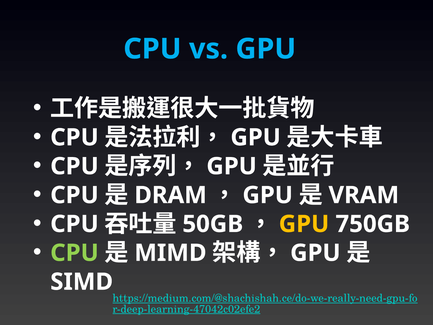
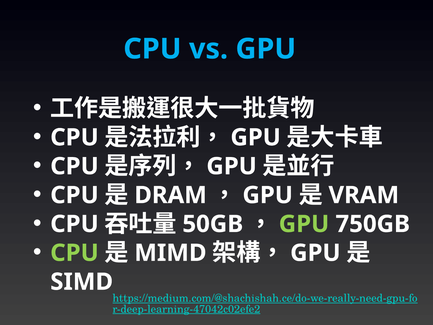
GPU at (304, 224) colour: yellow -> light green
